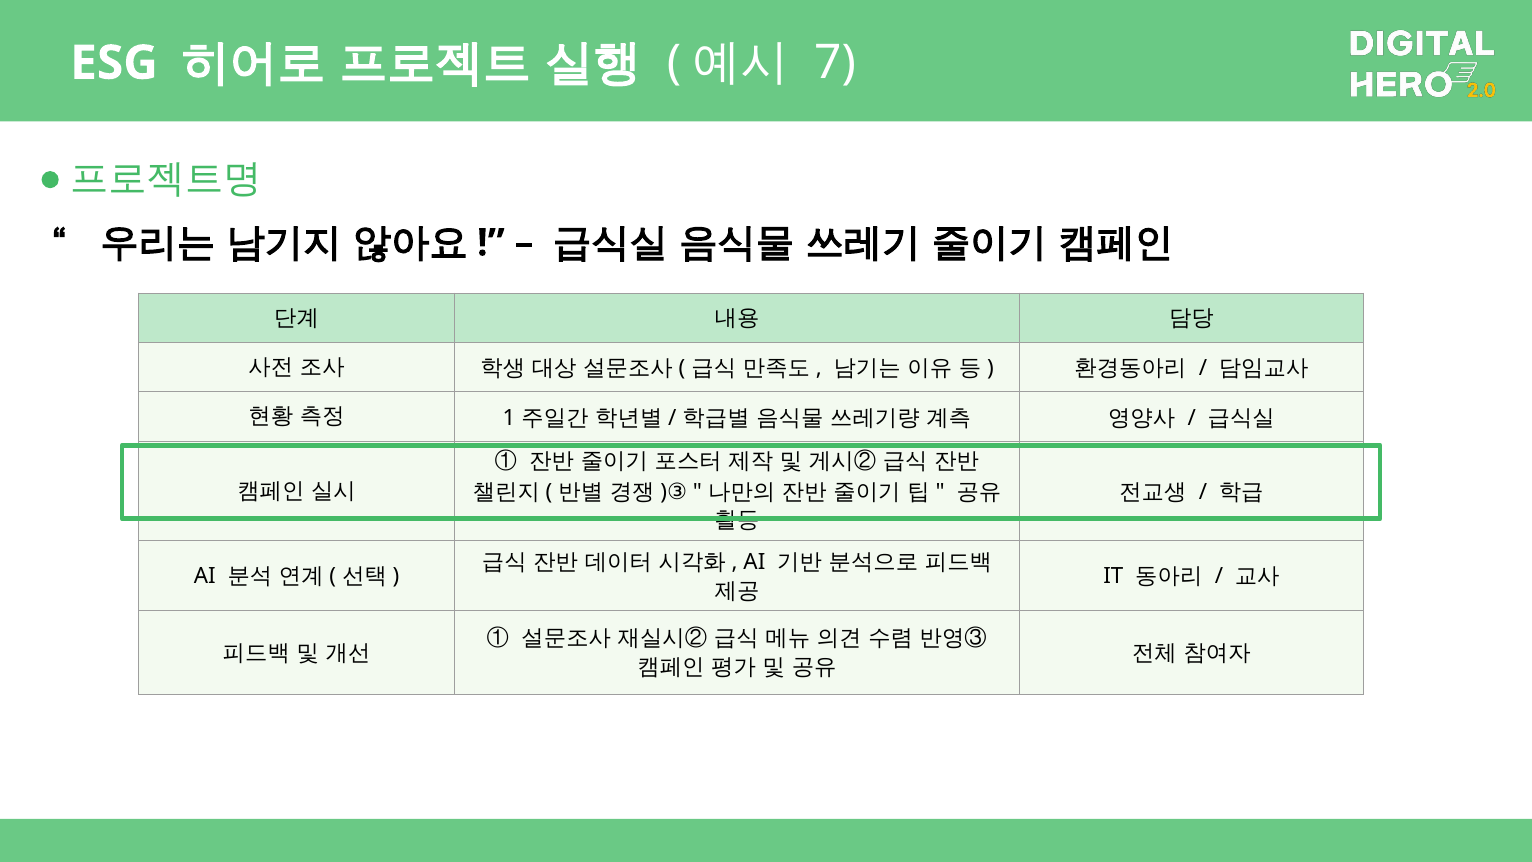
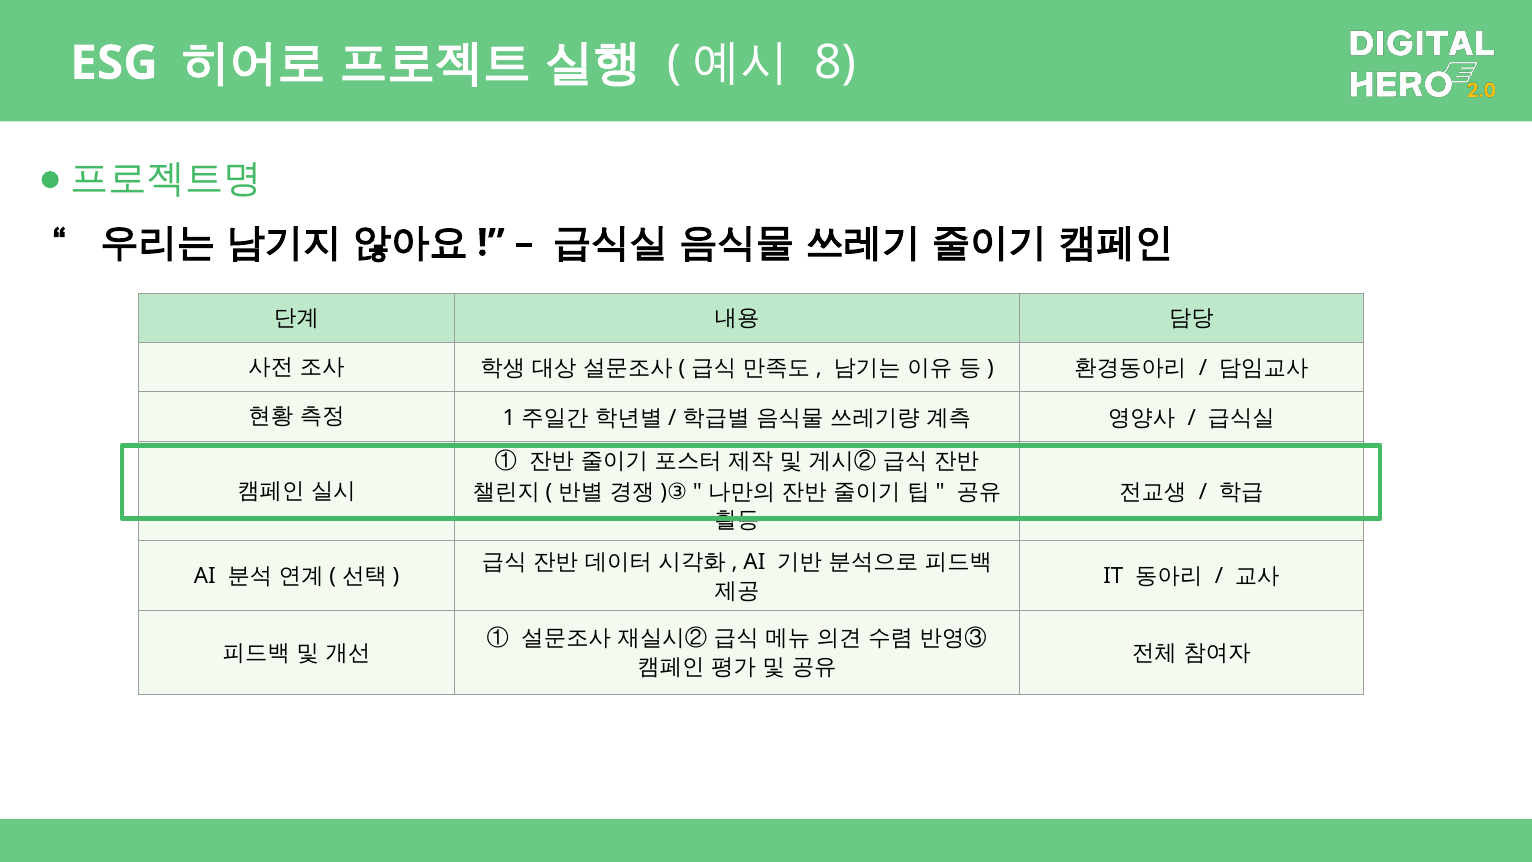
7: 7 -> 8
